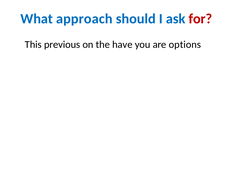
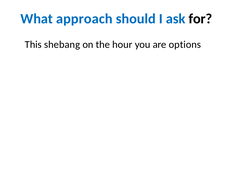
for colour: red -> black
previous: previous -> shebang
have: have -> hour
